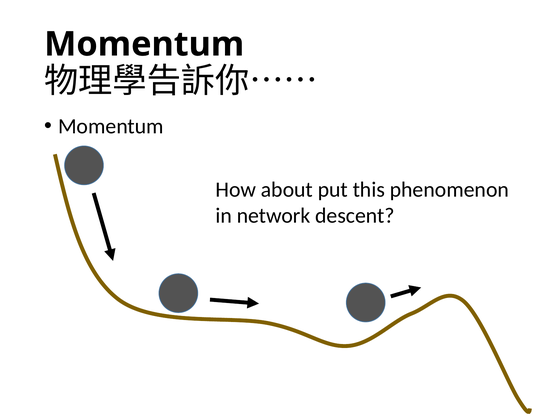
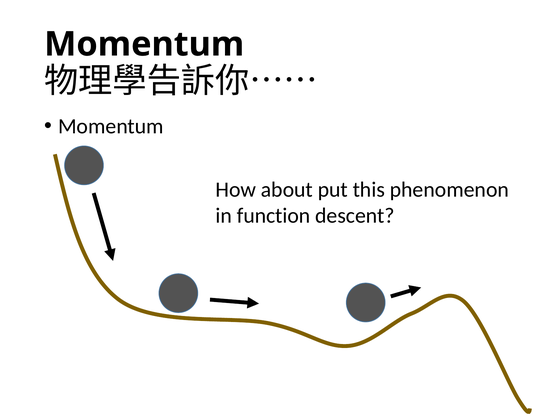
network: network -> function
